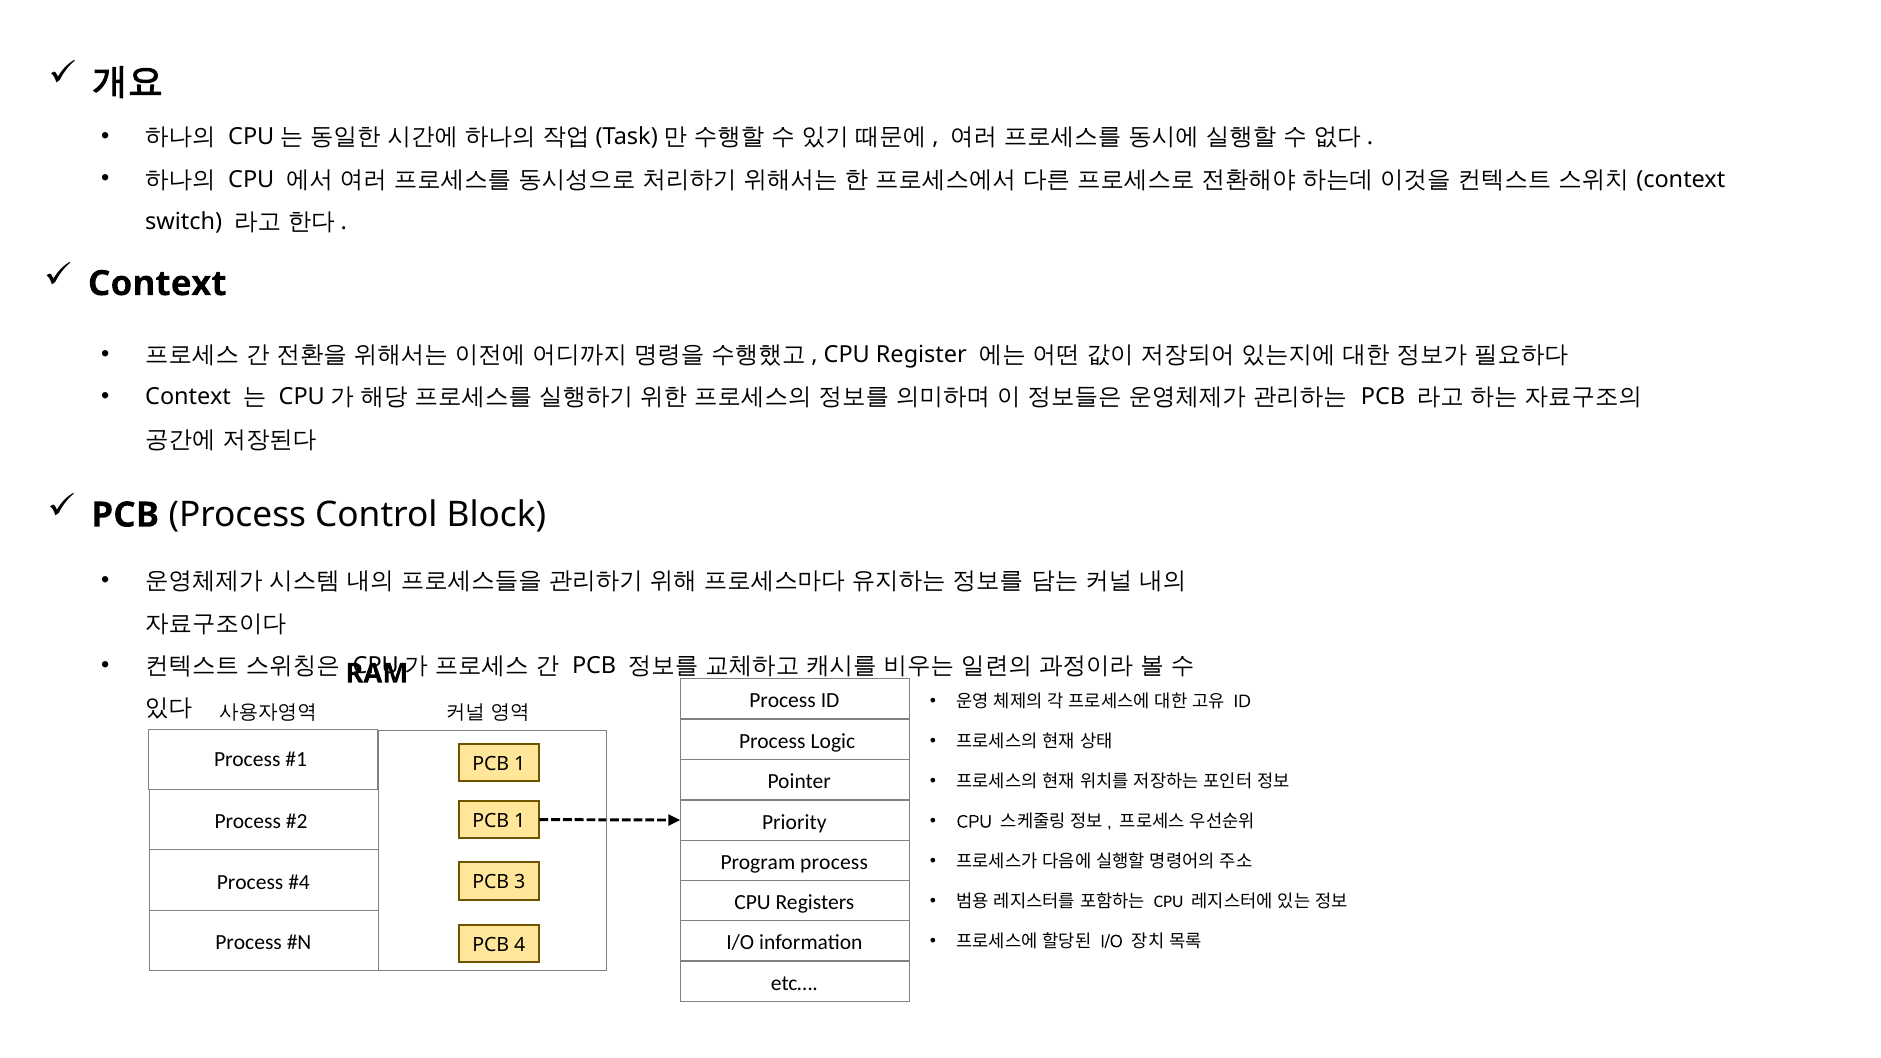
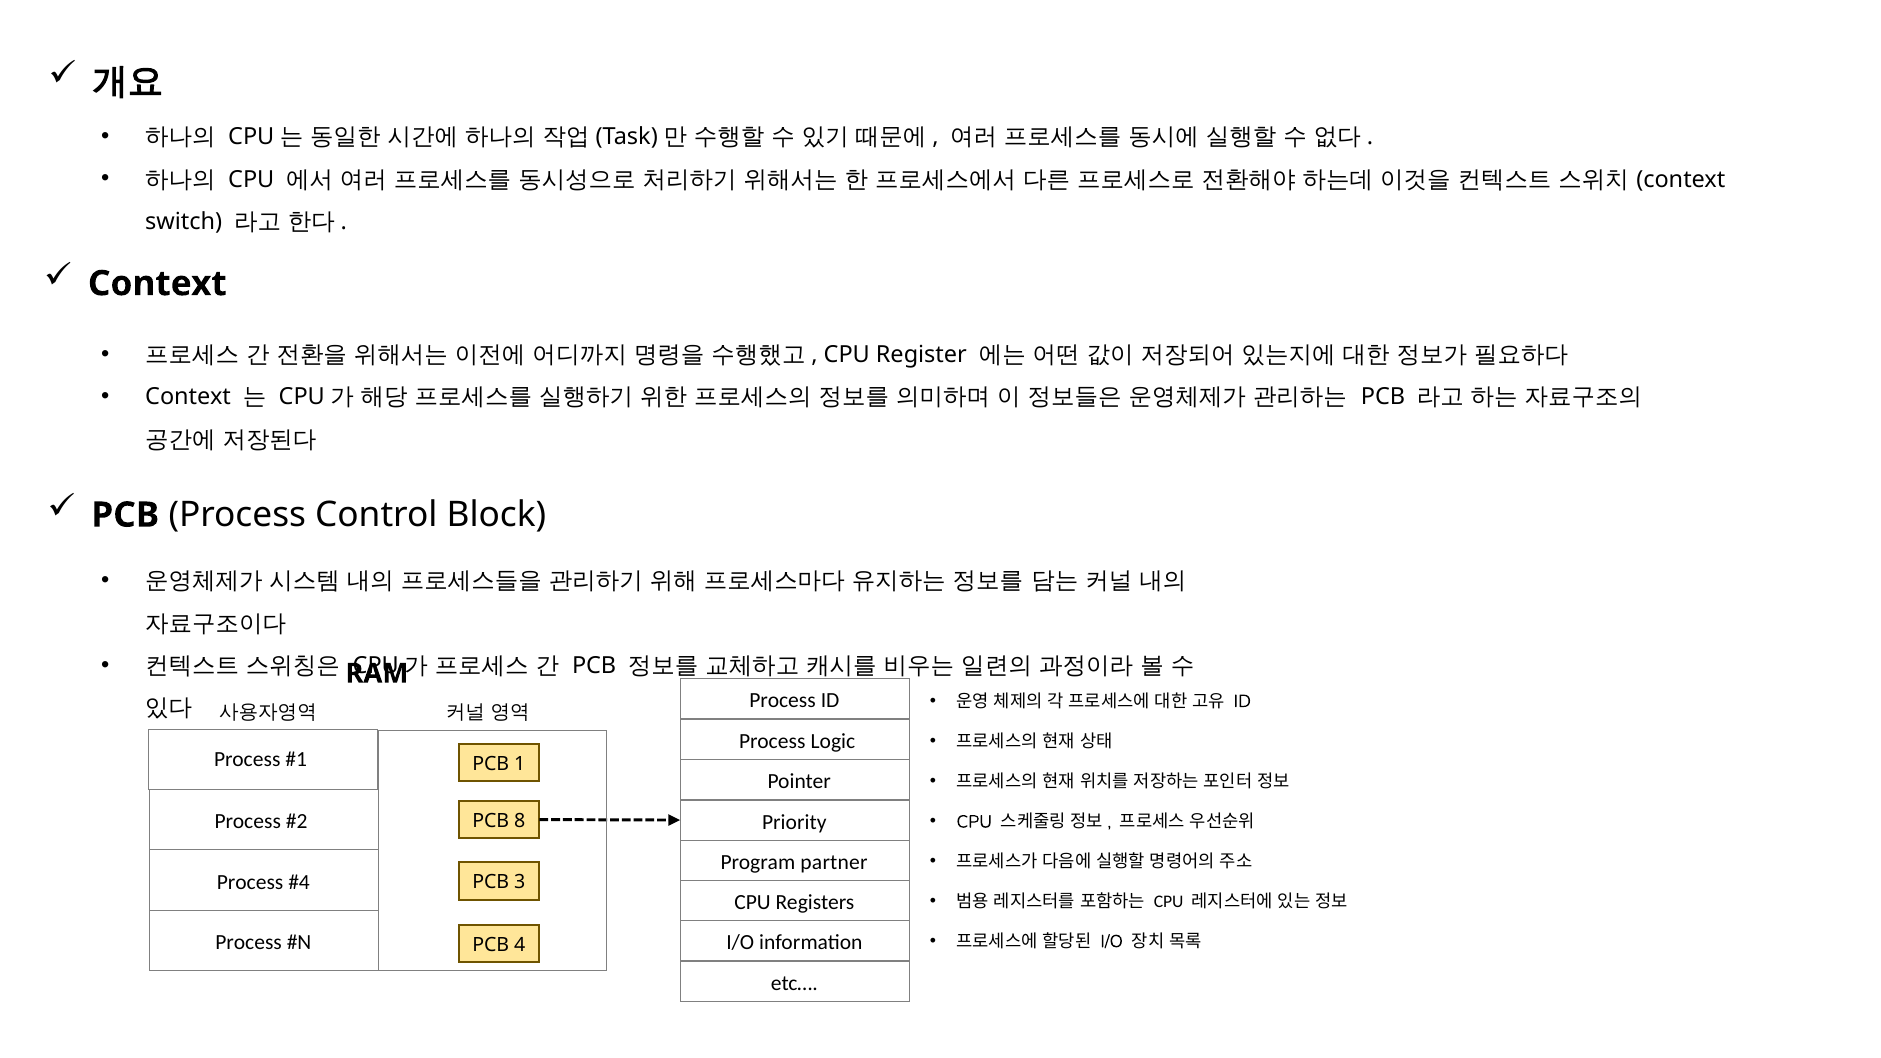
1 at (520, 821): 1 -> 8
Program process: process -> partner
